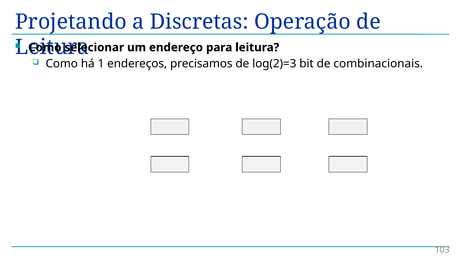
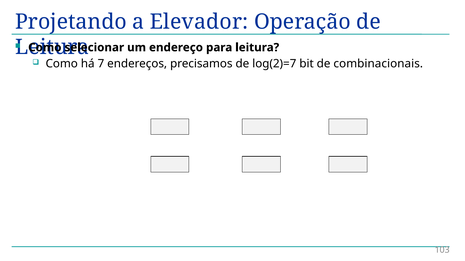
Discretas: Discretas -> Elevador
1: 1 -> 7
log(2)=3: log(2)=3 -> log(2)=7
